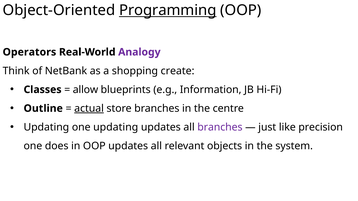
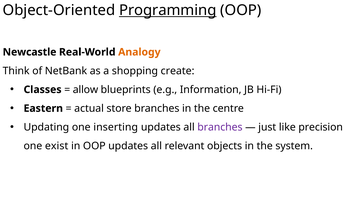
Operators: Operators -> Newcastle
Analogy colour: purple -> orange
Outline: Outline -> Eastern
actual underline: present -> none
one updating: updating -> inserting
does: does -> exist
